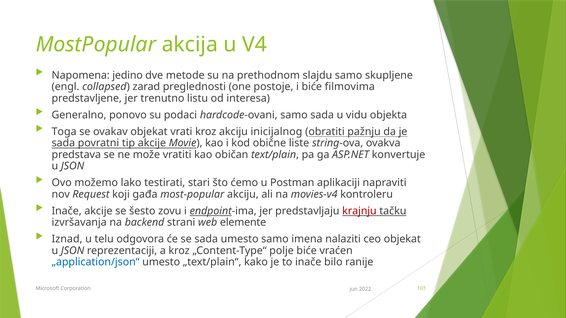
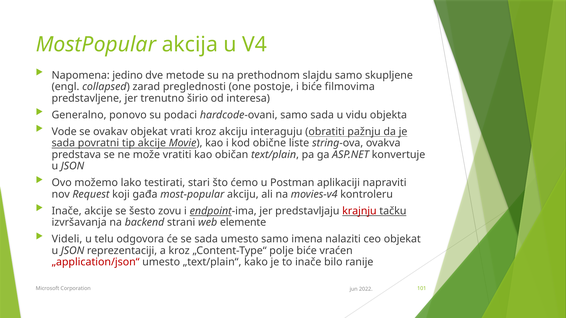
listu: listu -> širio
Toga: Toga -> Vode
inicijalnog: inicijalnog -> interaguju
Iznad: Iznad -> Videli
„application/json“ colour: blue -> red
